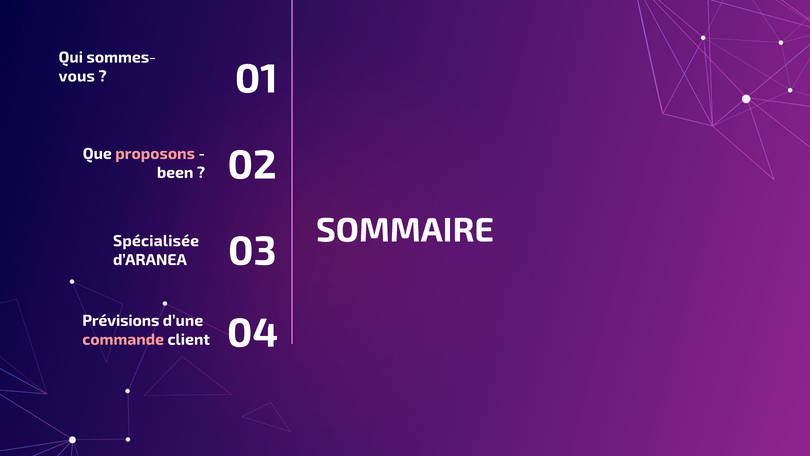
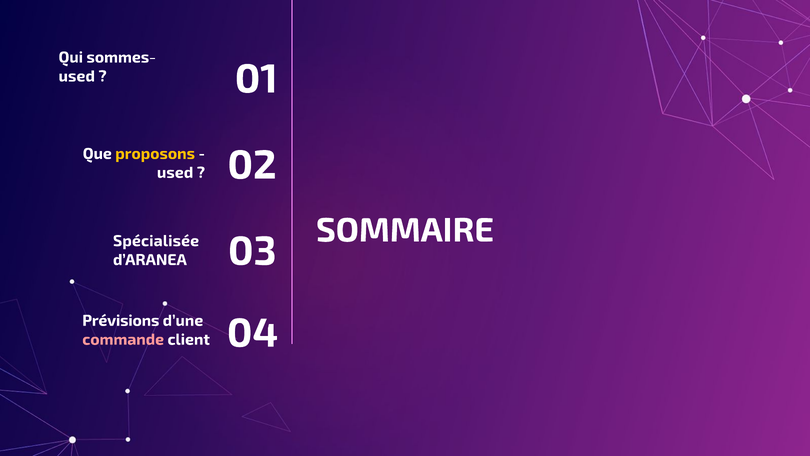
vous at (77, 76): vous -> used
proposons colour: pink -> yellow
been at (175, 172): been -> used
